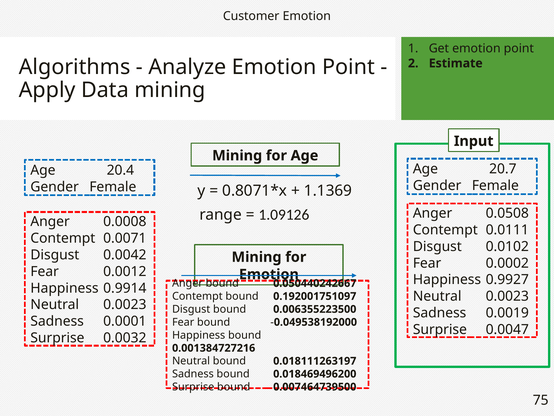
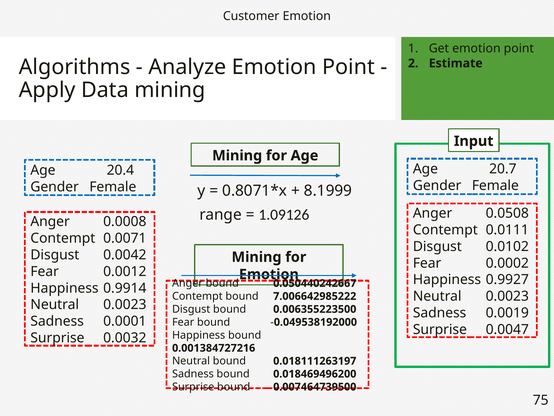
1.1369: 1.1369 -> 8.1999
0.192001751097: 0.192001751097 -> 7.006642985222
